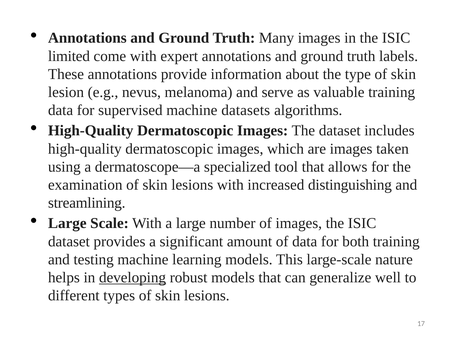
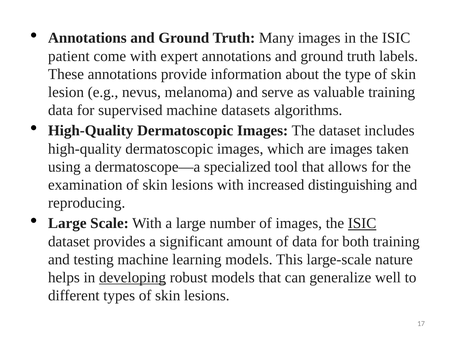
limited: limited -> patient
streamlining: streamlining -> reproducing
ISIC at (362, 223) underline: none -> present
